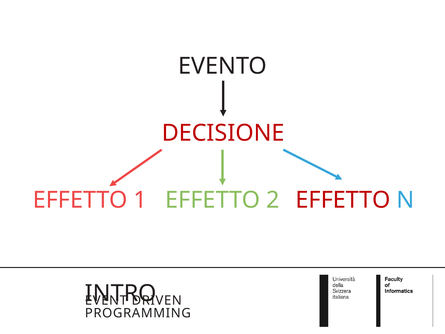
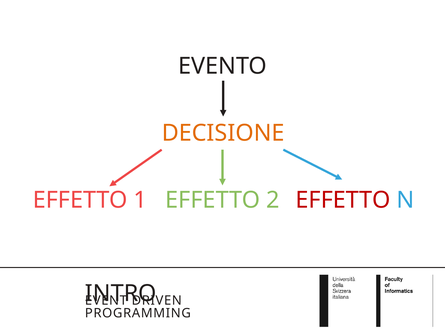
DECISIONE colour: red -> orange
